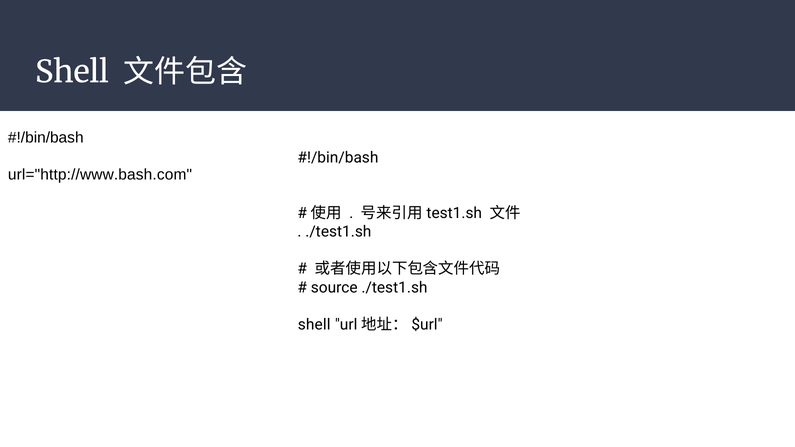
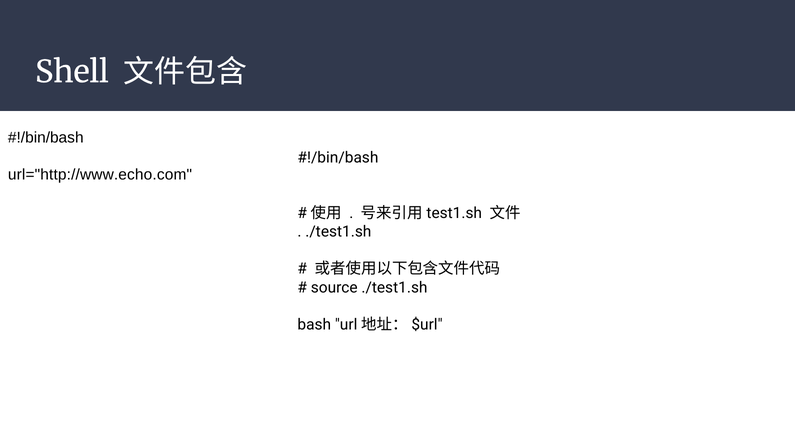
url="http://www.bash.com: url="http://www.bash.com -> url="http://www.echo.com
shell at (314, 325): shell -> bash
